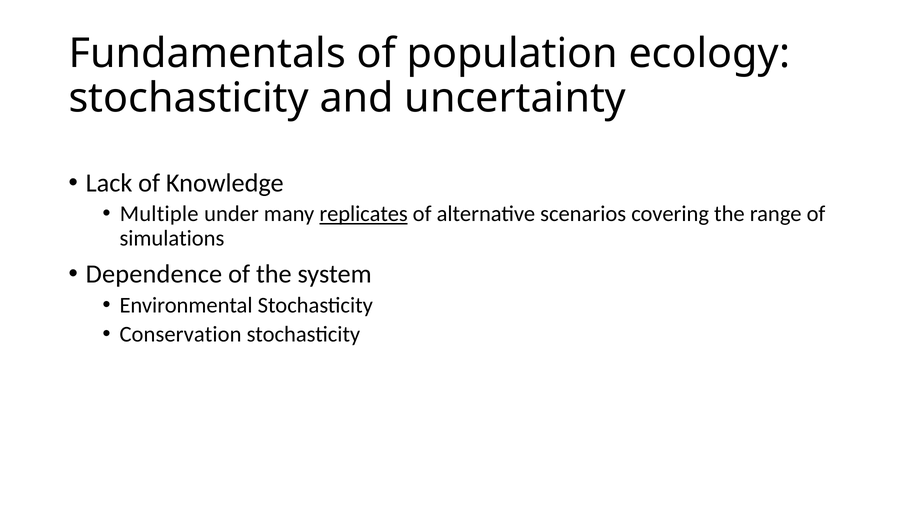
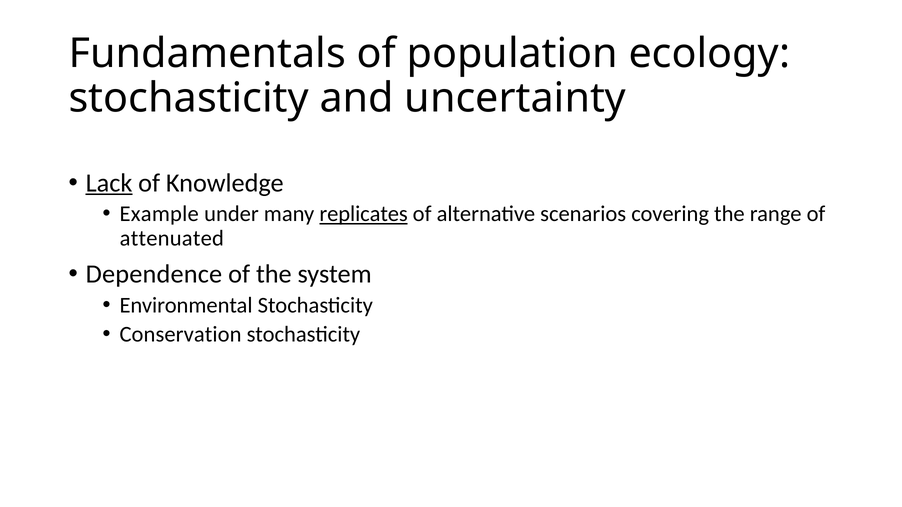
Lack underline: none -> present
Multiple: Multiple -> Example
simulations: simulations -> attenuated
